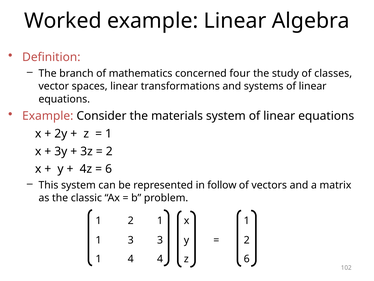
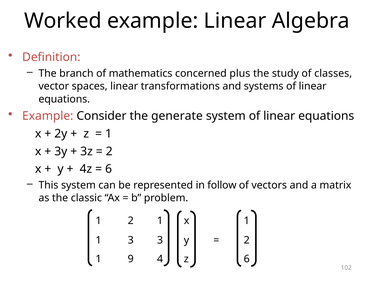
four: four -> plus
materials: materials -> generate
1 4: 4 -> 9
